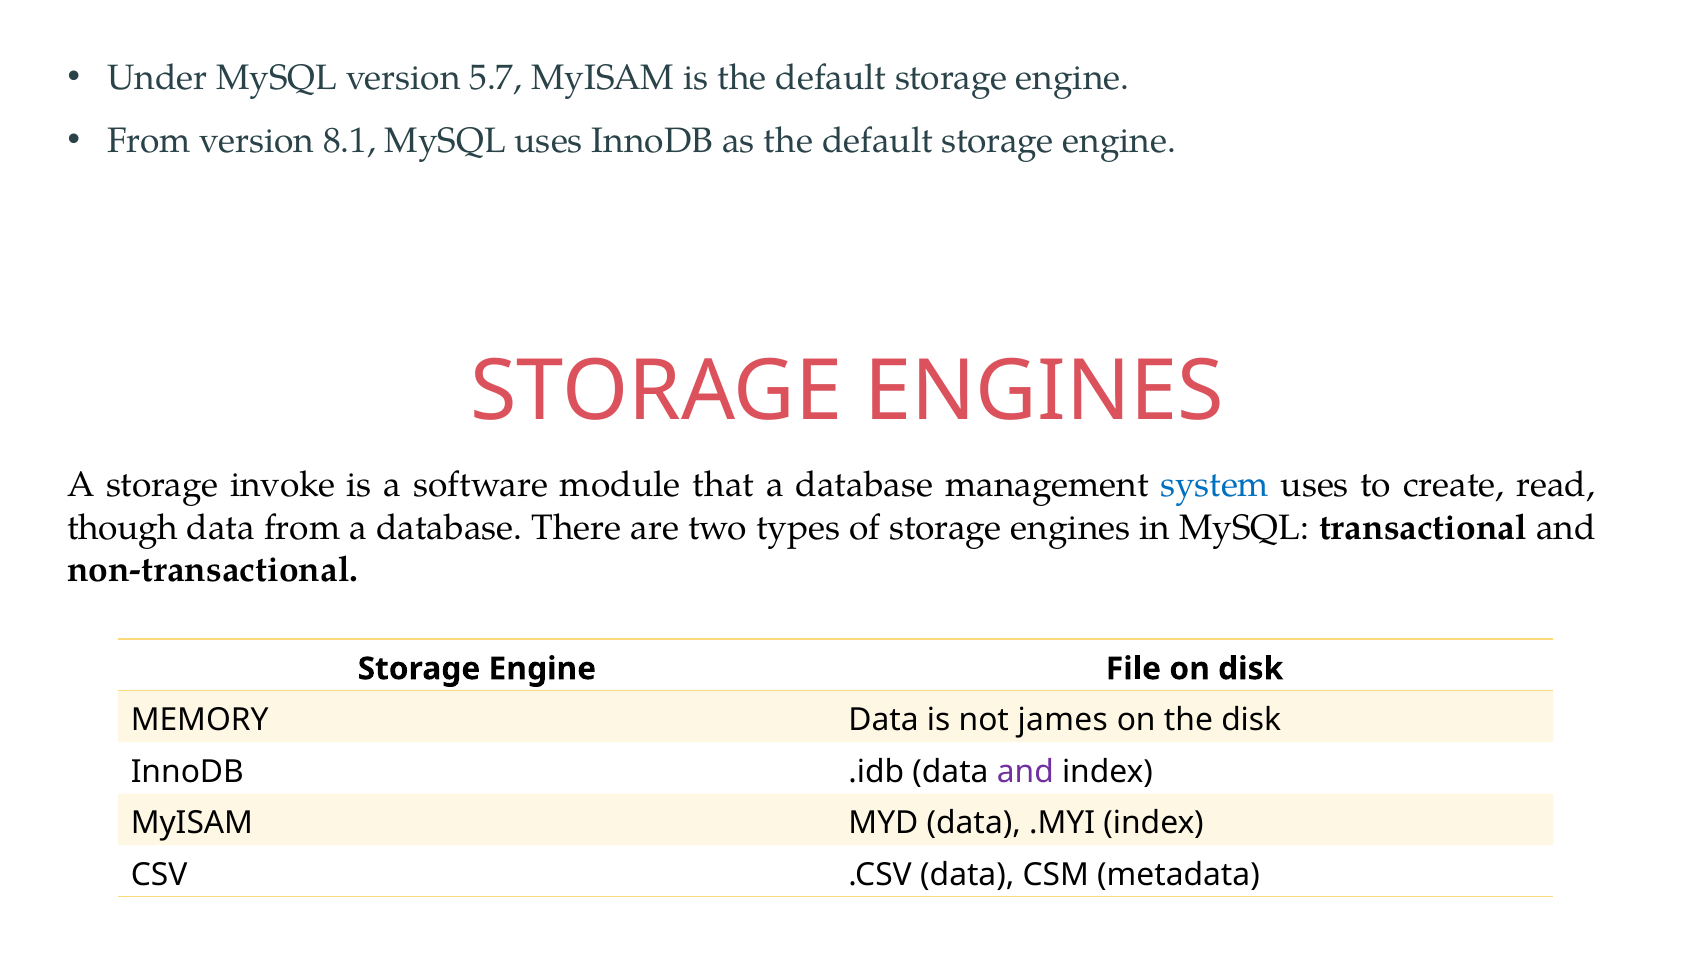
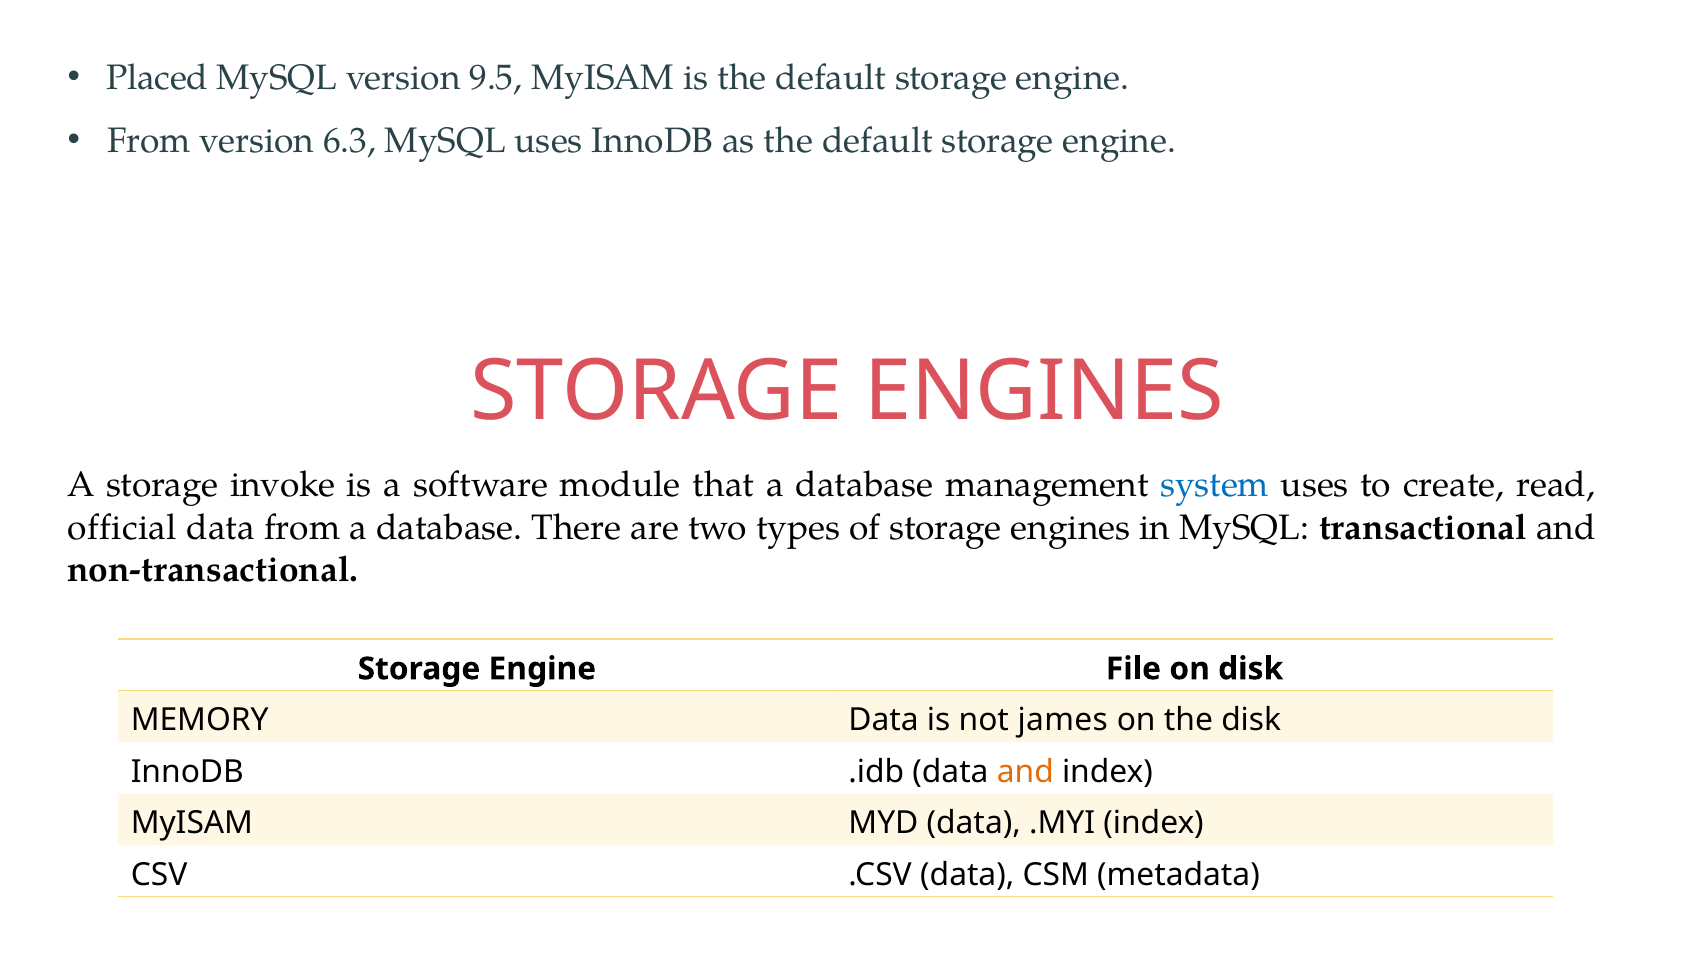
Under: Under -> Placed
5.7: 5.7 -> 9.5
8.1: 8.1 -> 6.3
though: though -> official
and at (1025, 772) colour: purple -> orange
